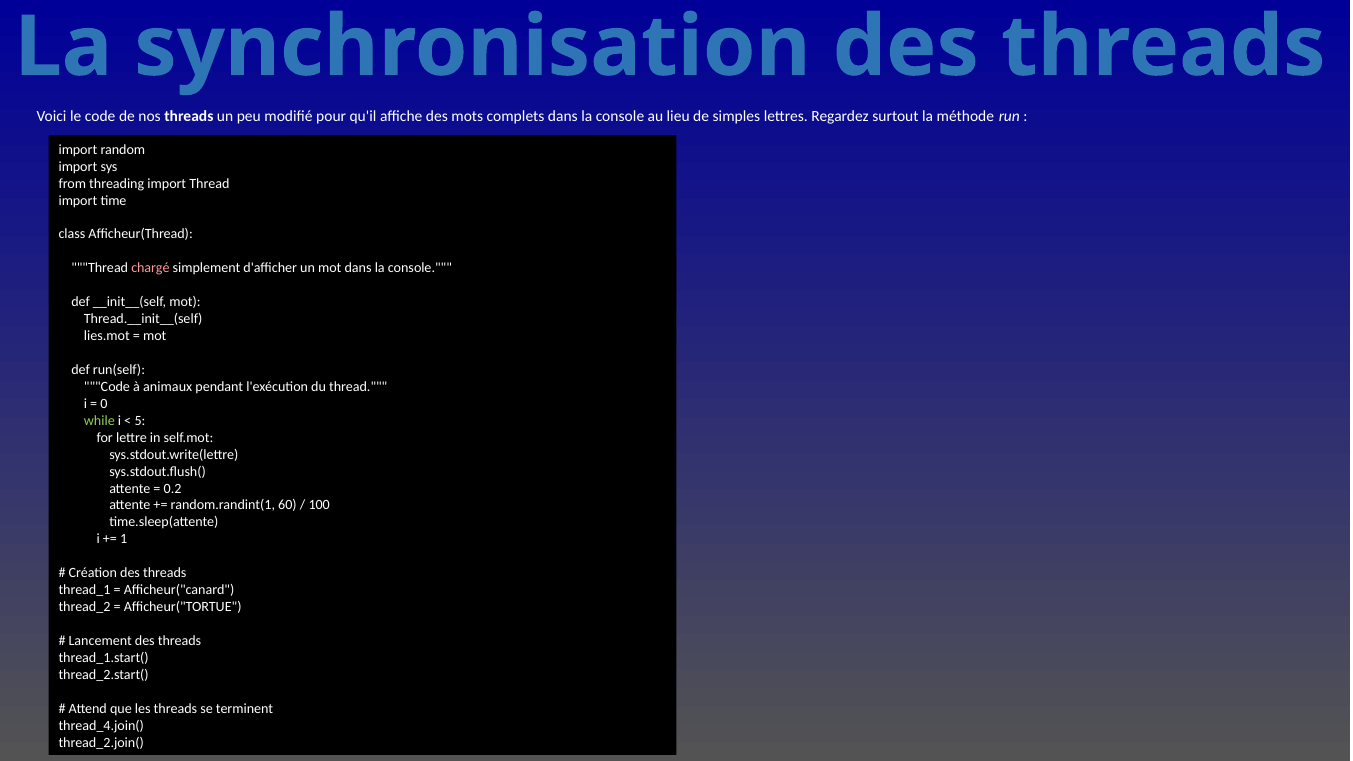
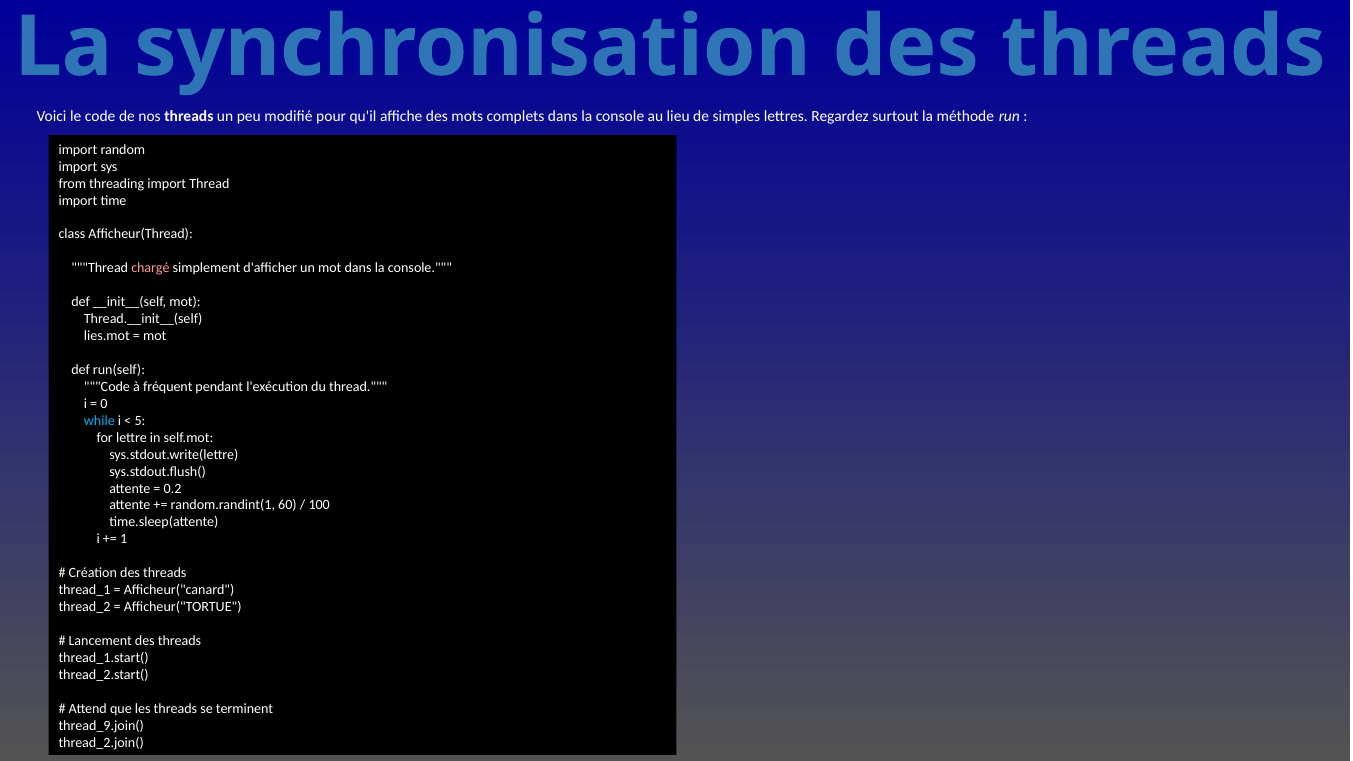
animaux: animaux -> fréquent
while colour: light green -> light blue
thread_4.join(: thread_4.join( -> thread_9.join(
